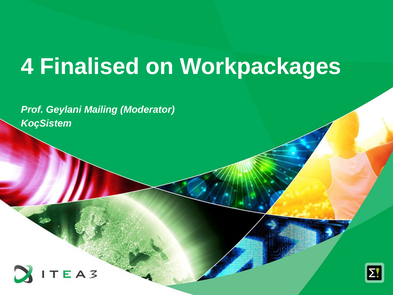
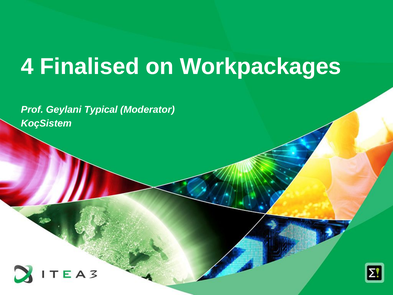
Mailing: Mailing -> Typical
